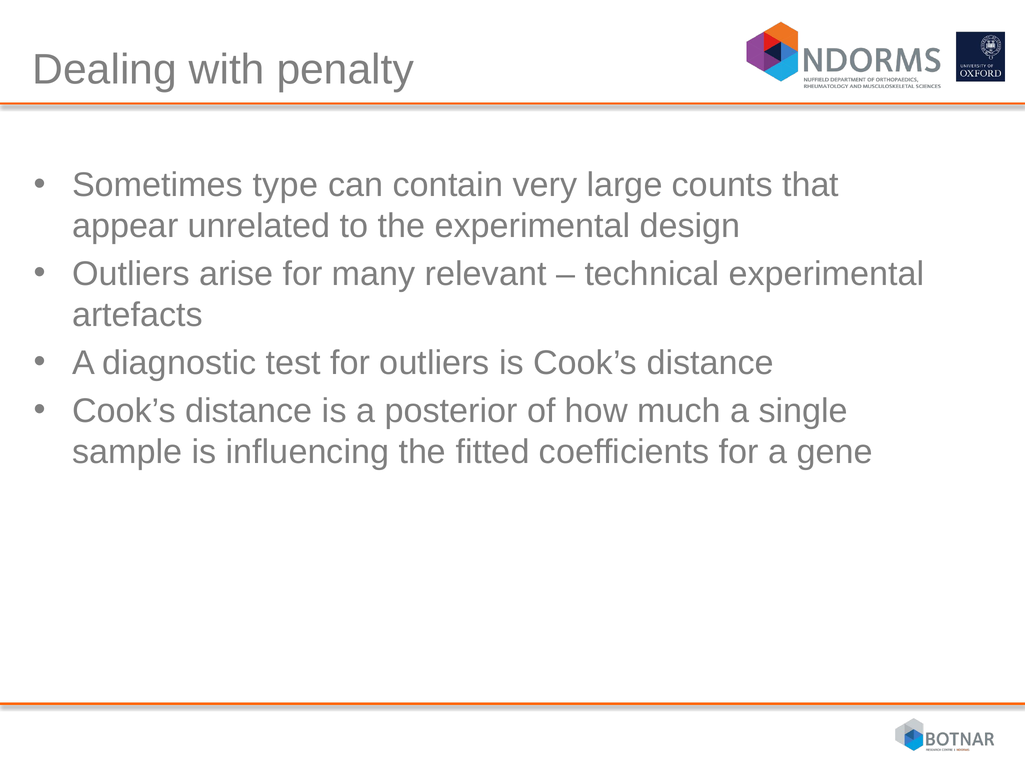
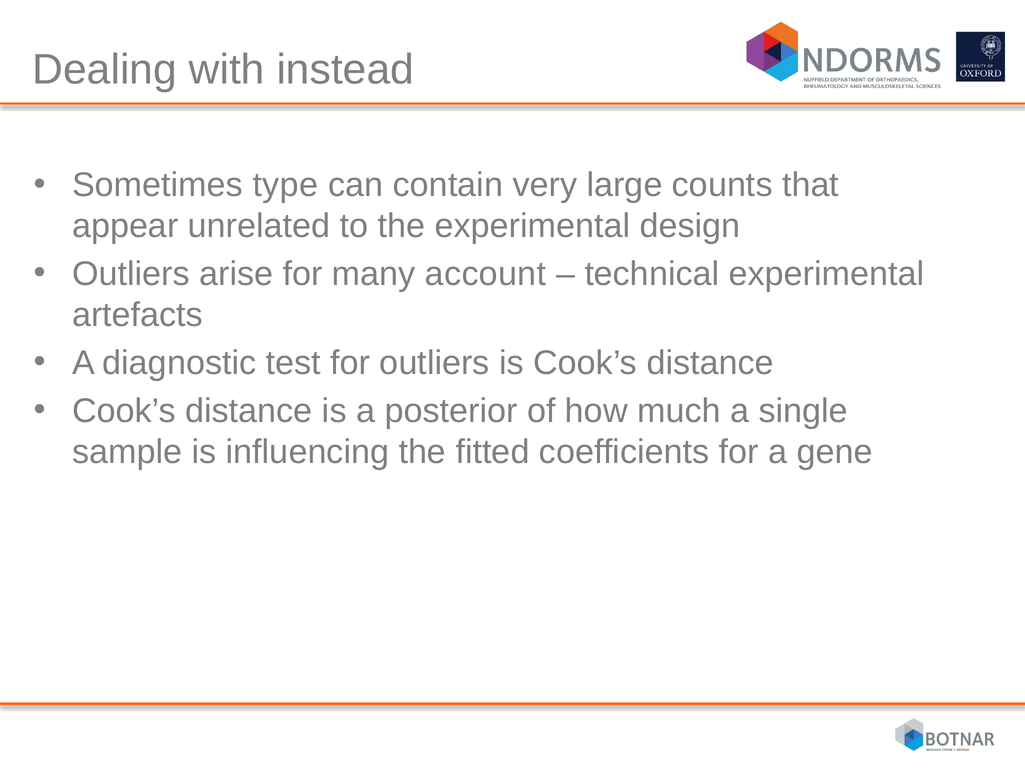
penalty: penalty -> instead
relevant: relevant -> account
